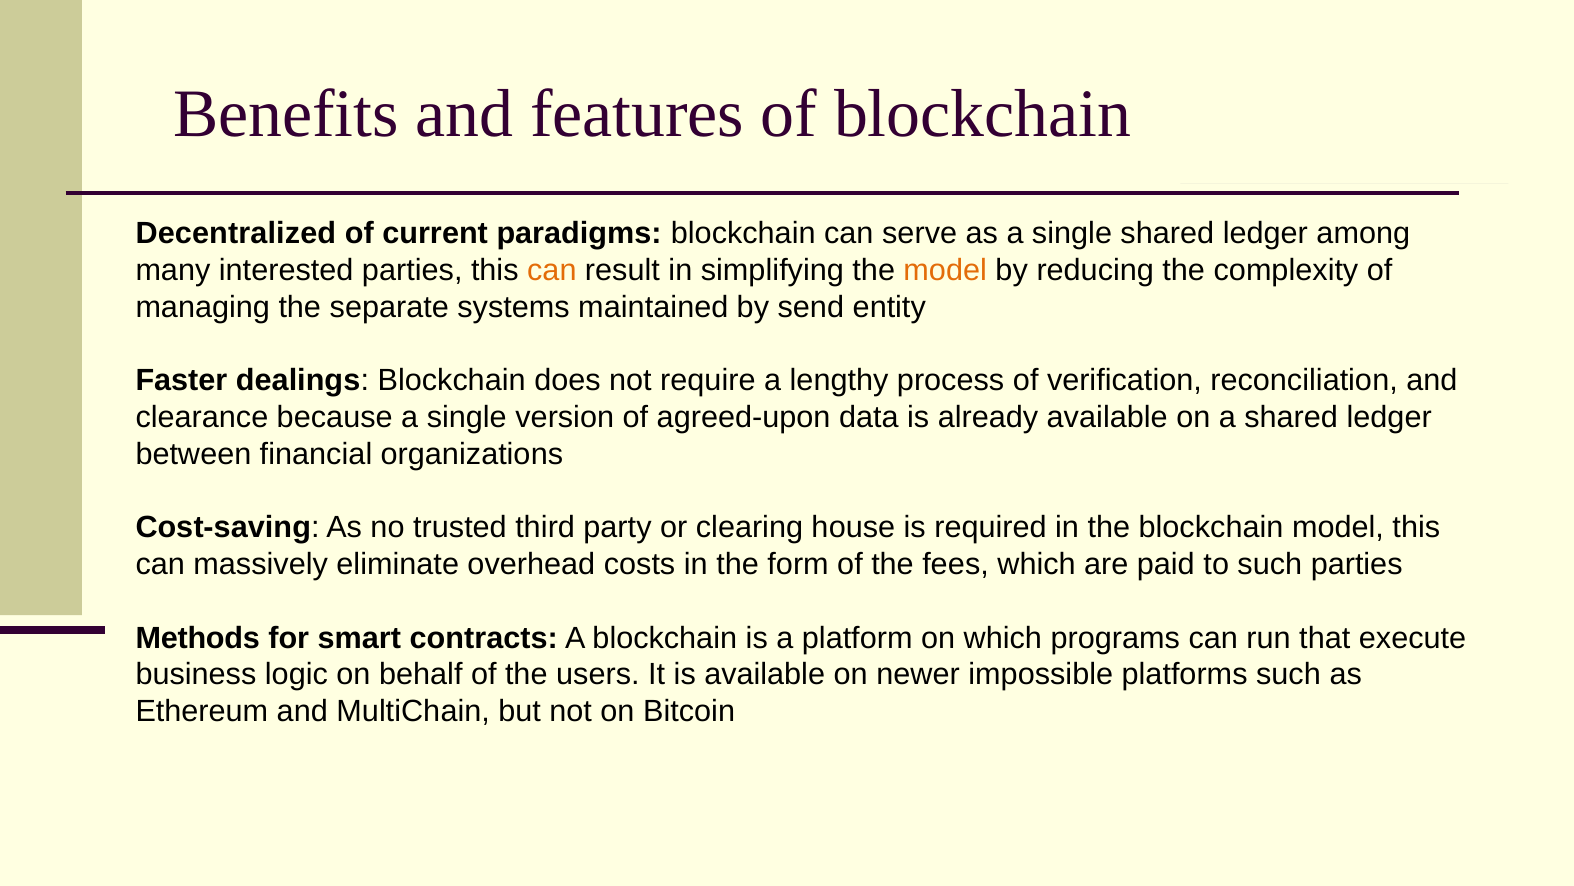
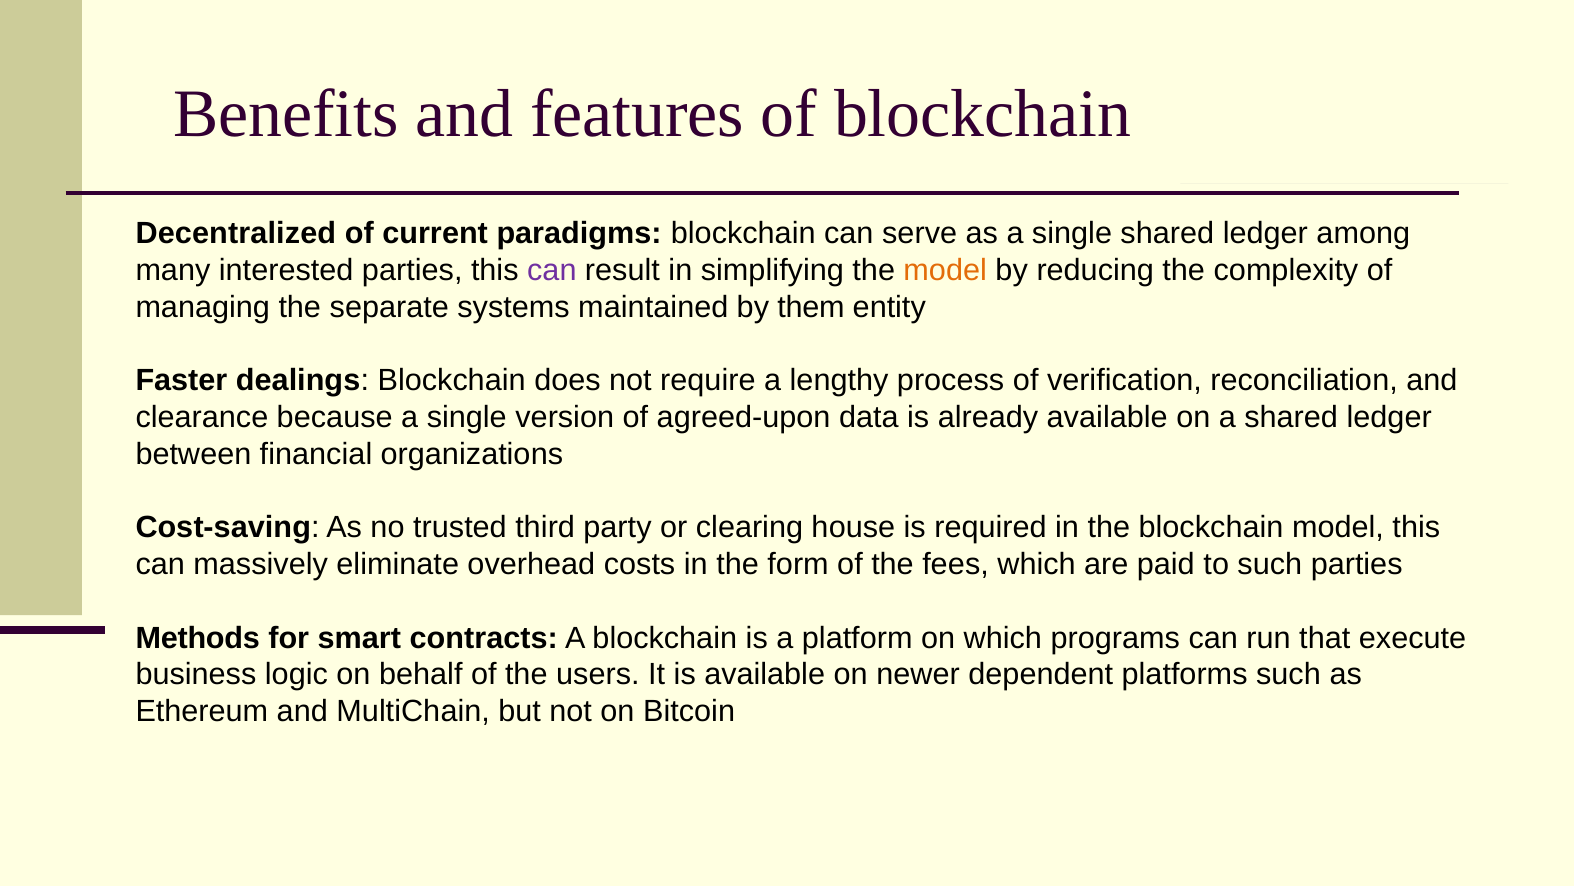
can at (552, 270) colour: orange -> purple
send: send -> them
impossible: impossible -> dependent
